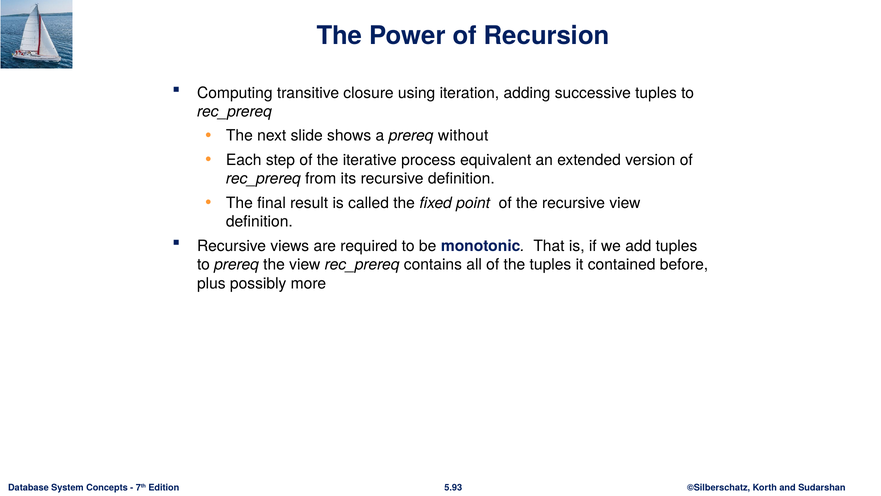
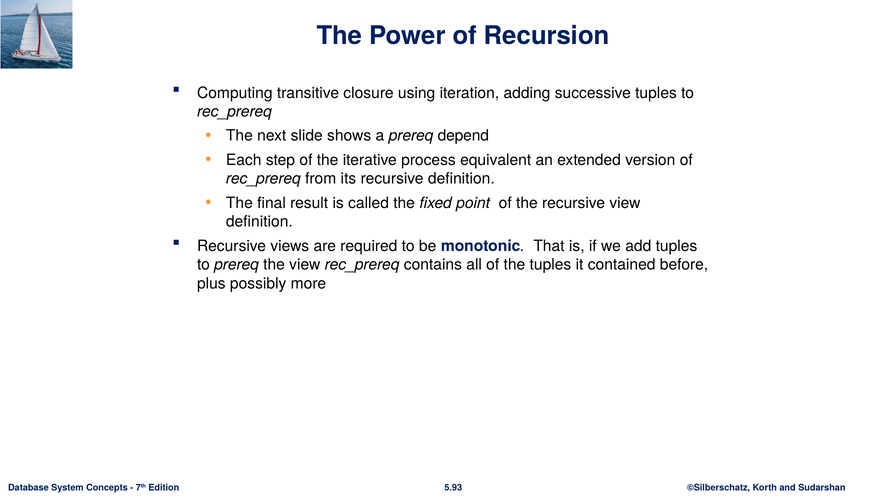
without: without -> depend
